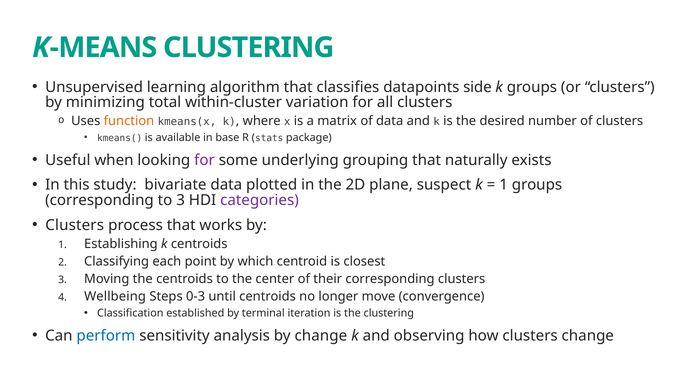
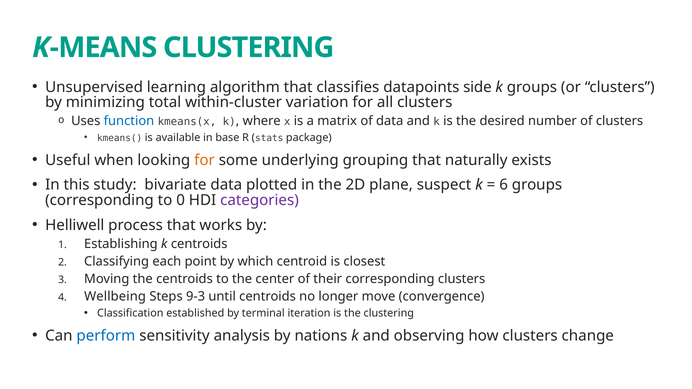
function colour: orange -> blue
for at (205, 160) colour: purple -> orange
1 at (504, 185): 1 -> 6
to 3: 3 -> 0
Clusters at (75, 225): Clusters -> Helliwell
0-3: 0-3 -> 9-3
by change: change -> nations
